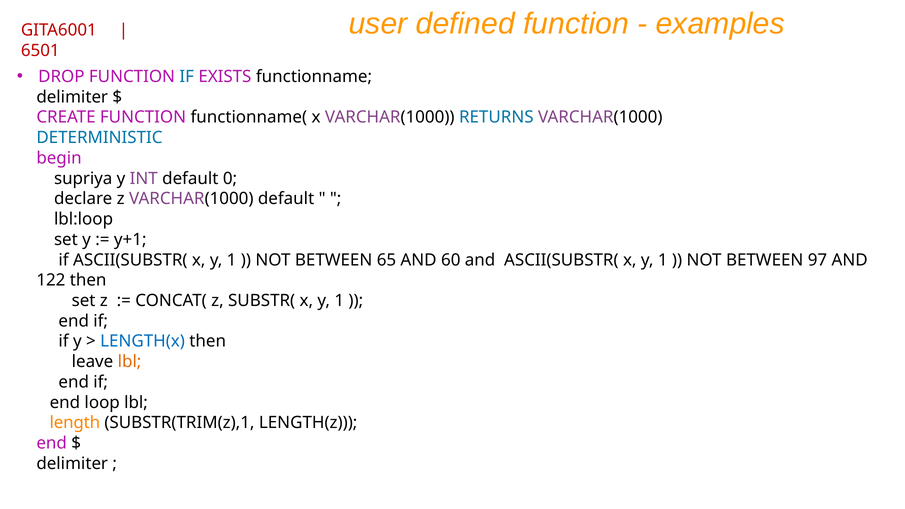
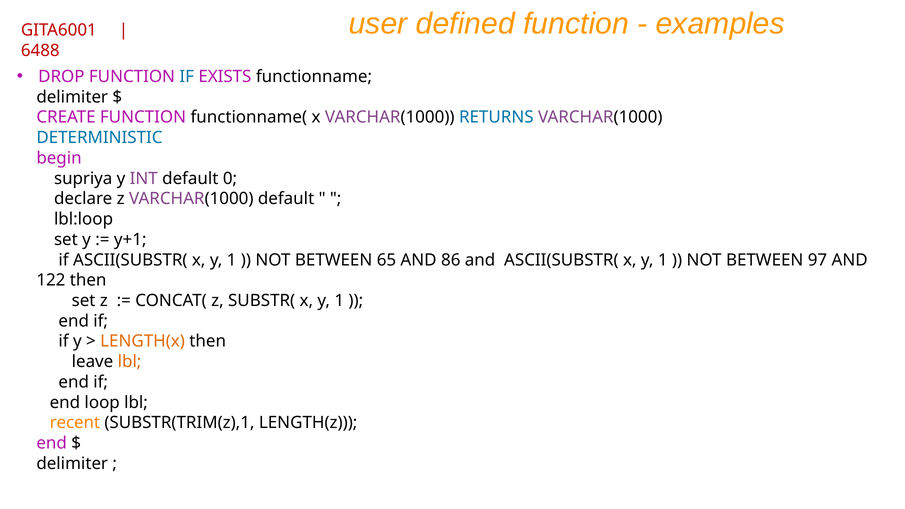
6501: 6501 -> 6488
60: 60 -> 86
LENGTH(x colour: blue -> orange
length: length -> recent
